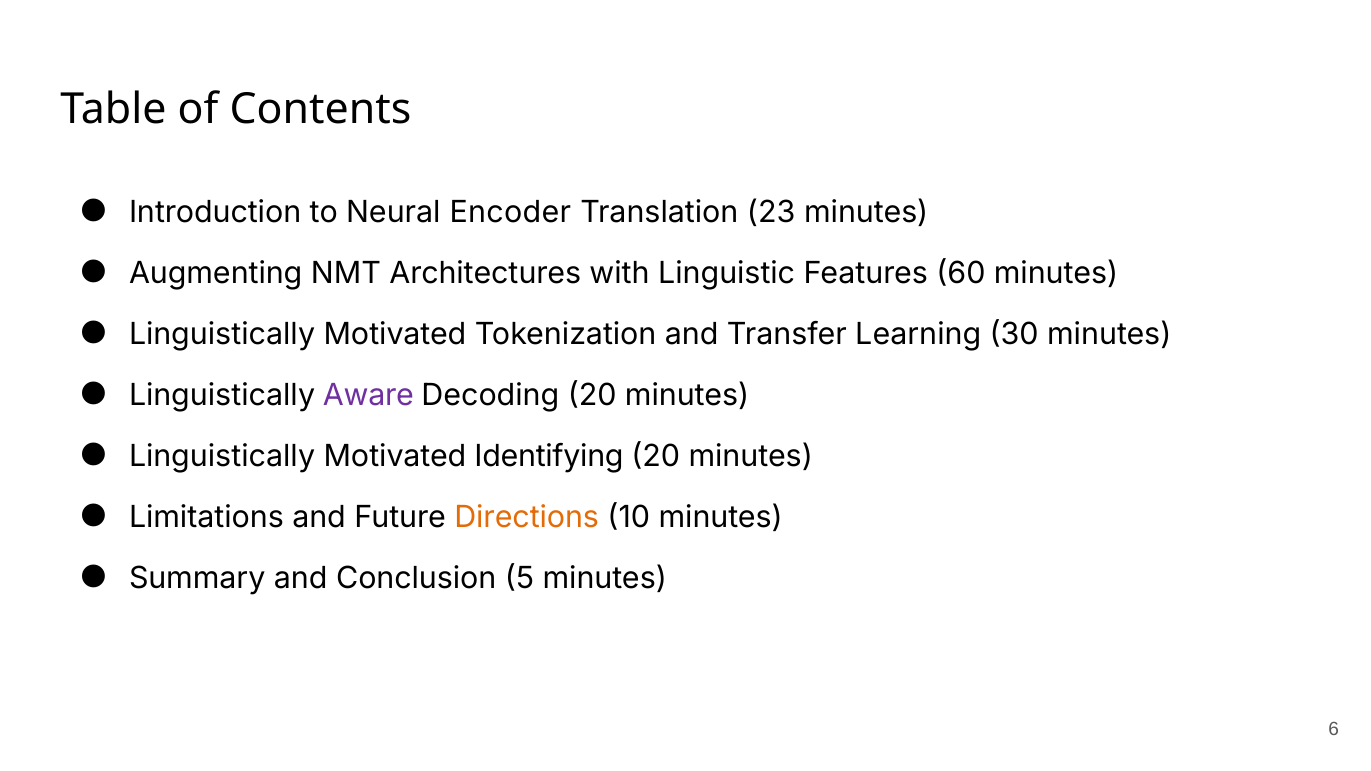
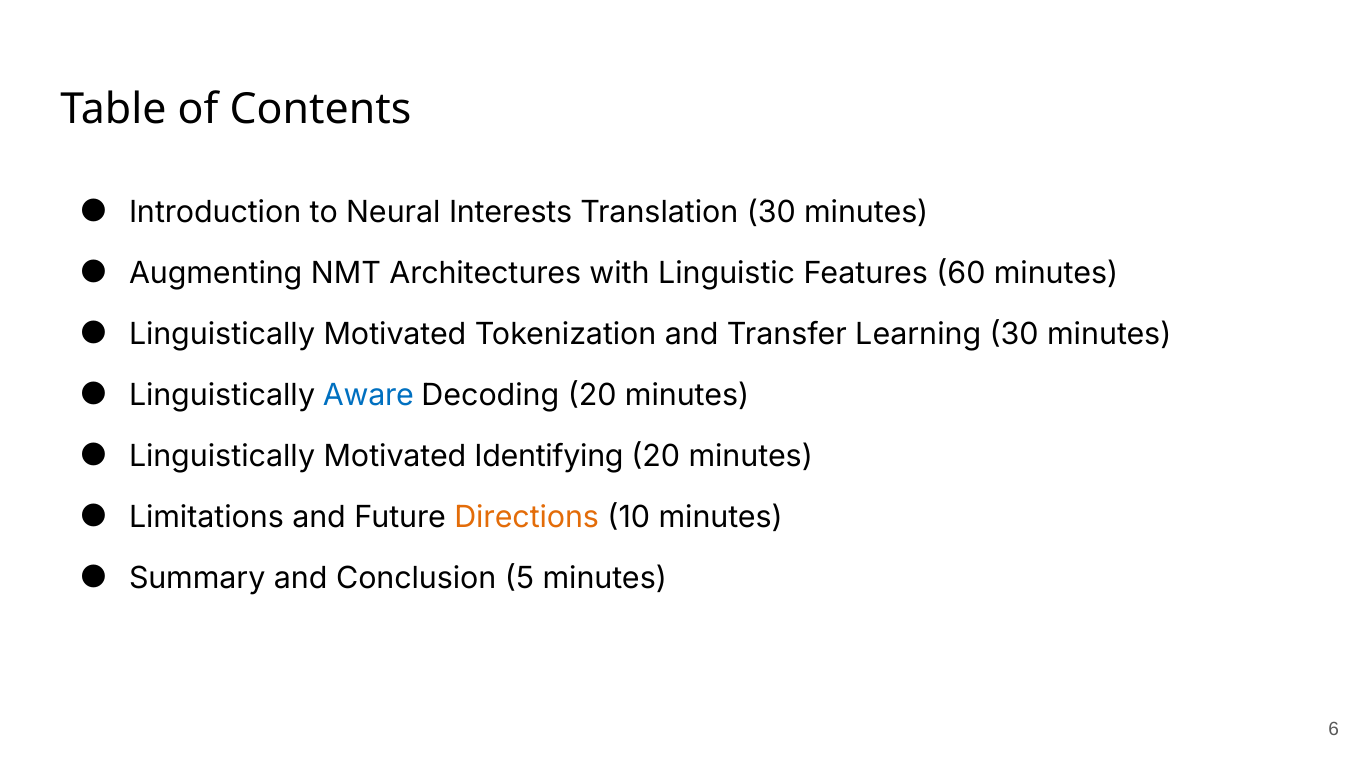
Encoder: Encoder -> Interests
Translation 23: 23 -> 30
Aware colour: purple -> blue
